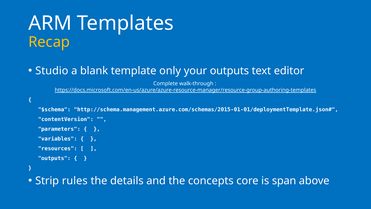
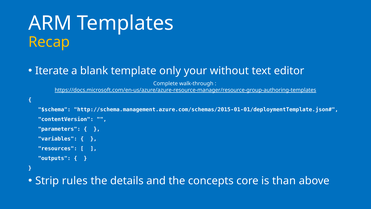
Studio: Studio -> Iterate
your outputs: outputs -> without
span: span -> than
